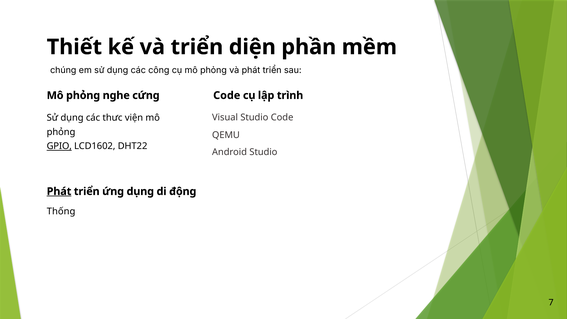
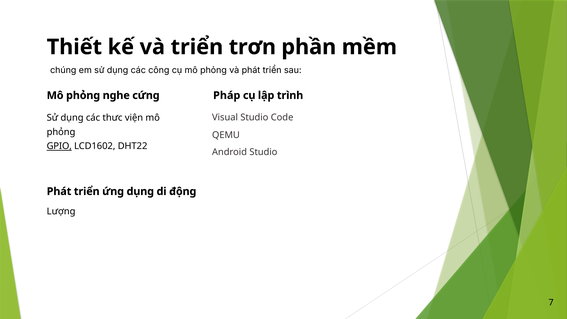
diện: diện -> trơn
Code at (227, 95): Code -> Pháp
Phát at (59, 191) underline: present -> none
Thống: Thống -> Lượng
